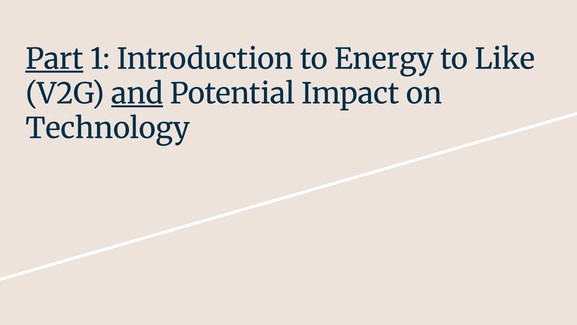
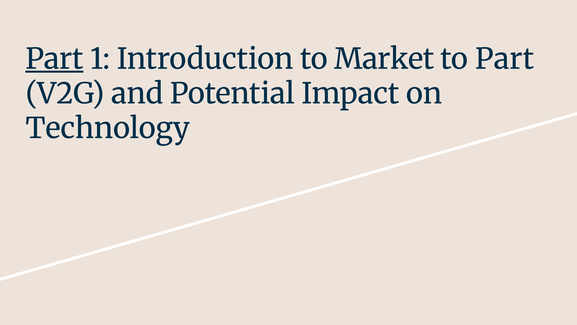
Energy: Energy -> Market
to Like: Like -> Part
and underline: present -> none
